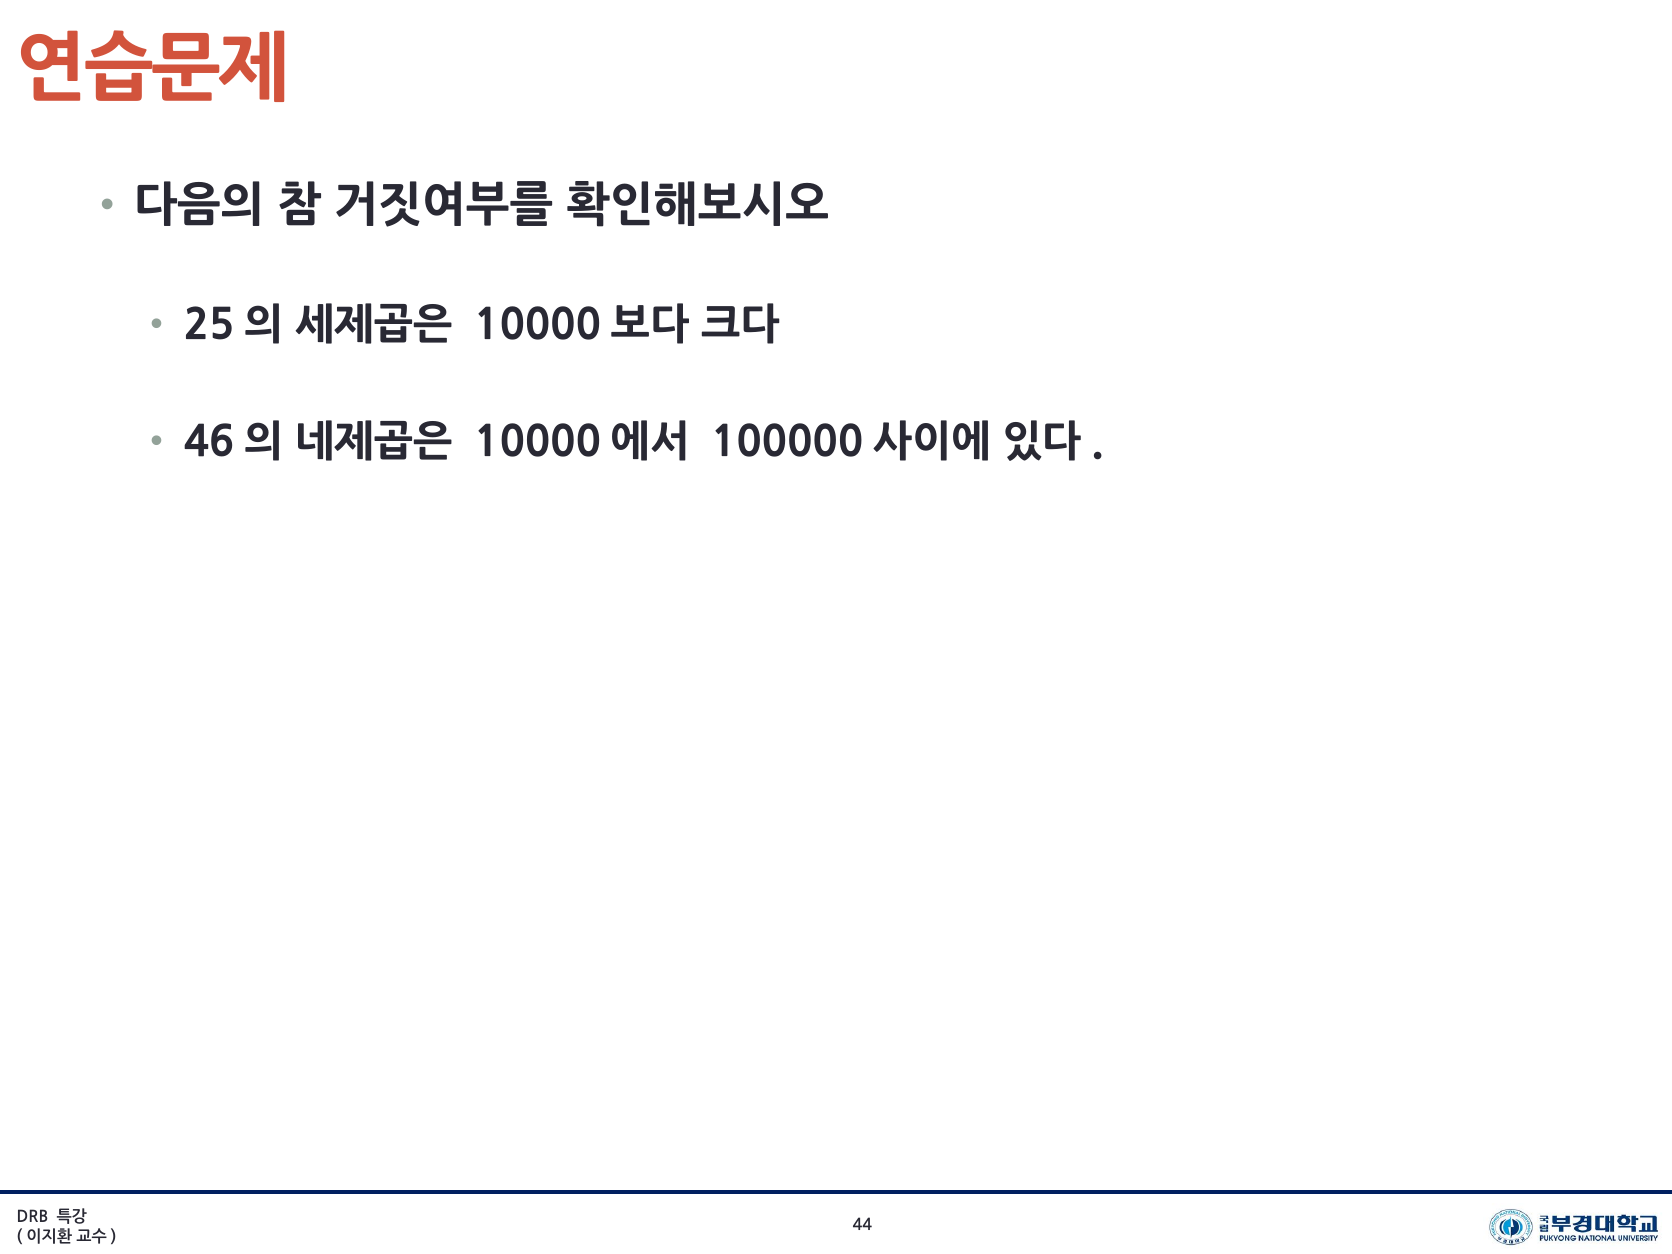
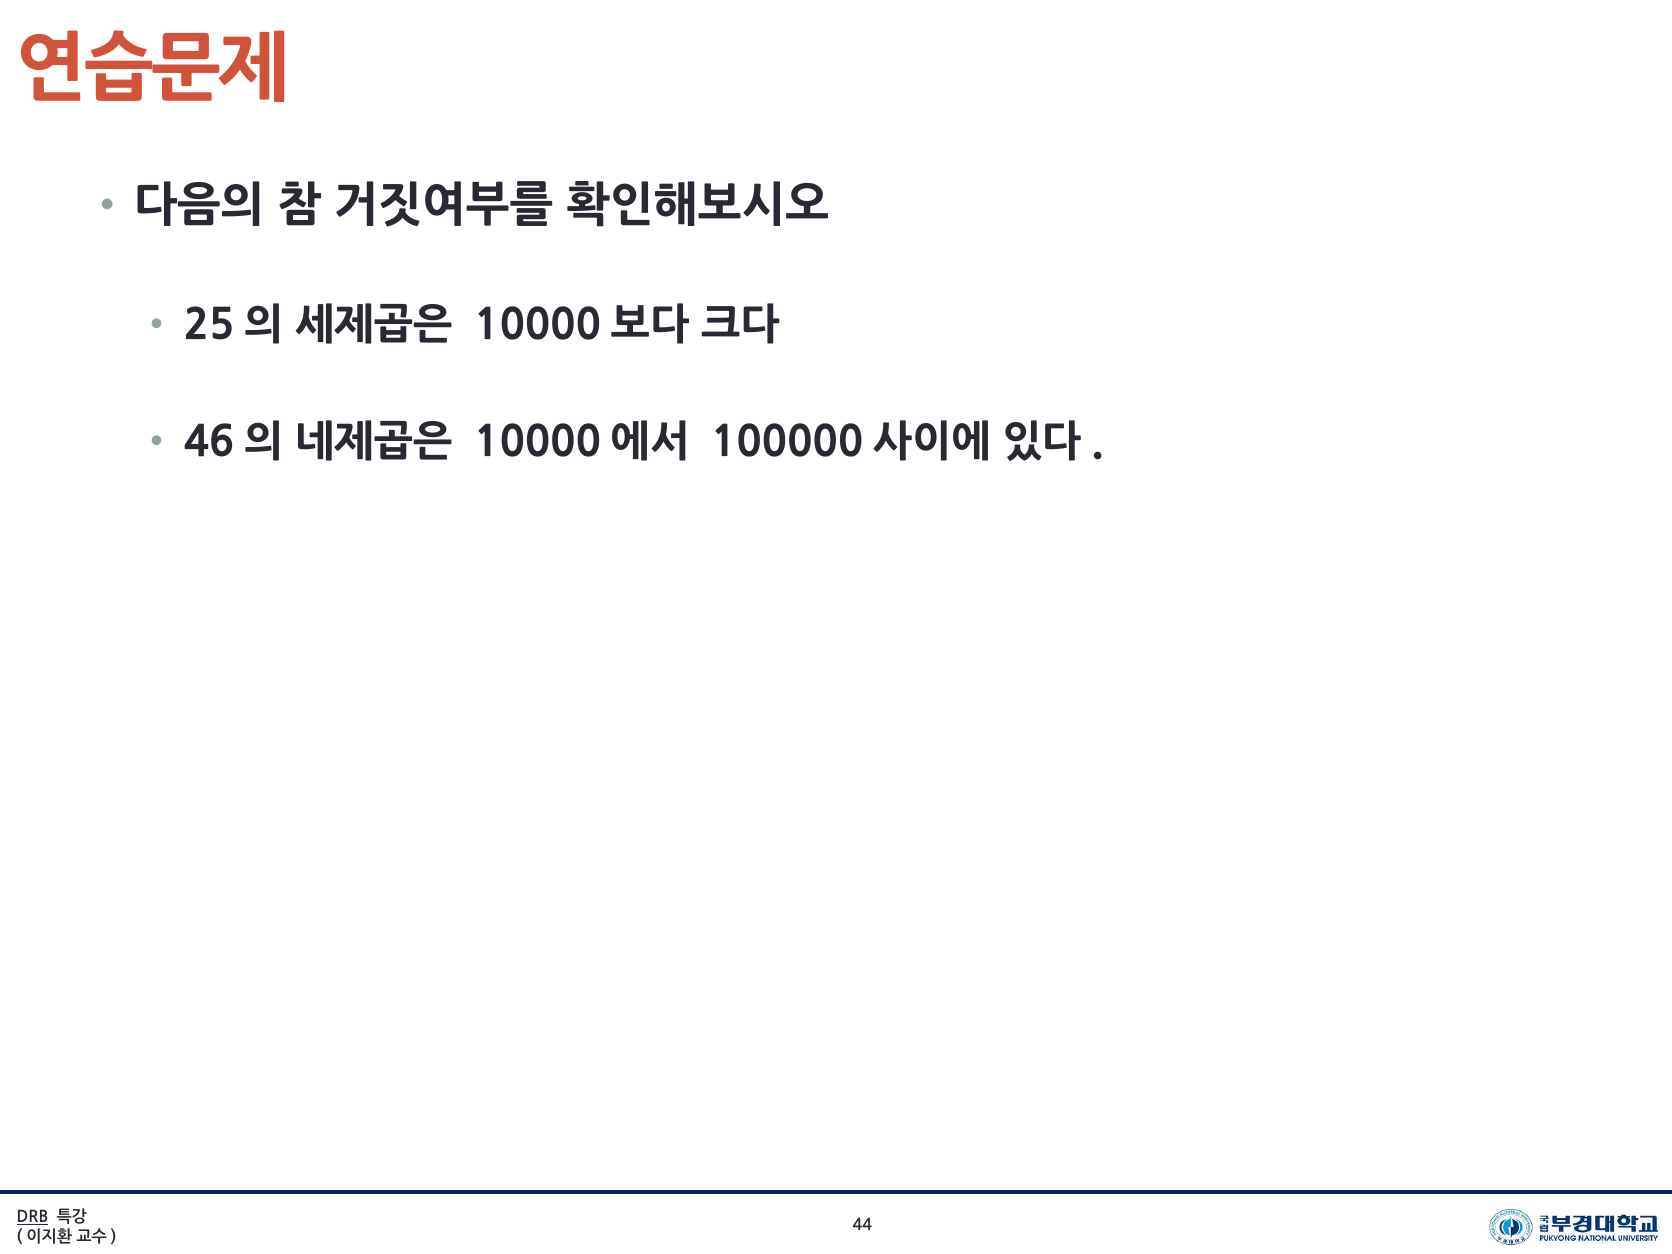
DRB underline: none -> present
